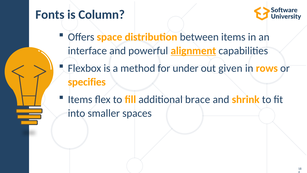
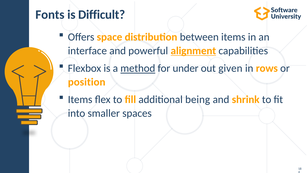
Column: Column -> Difficult
method underline: none -> present
specifies: specifies -> position
brace: brace -> being
